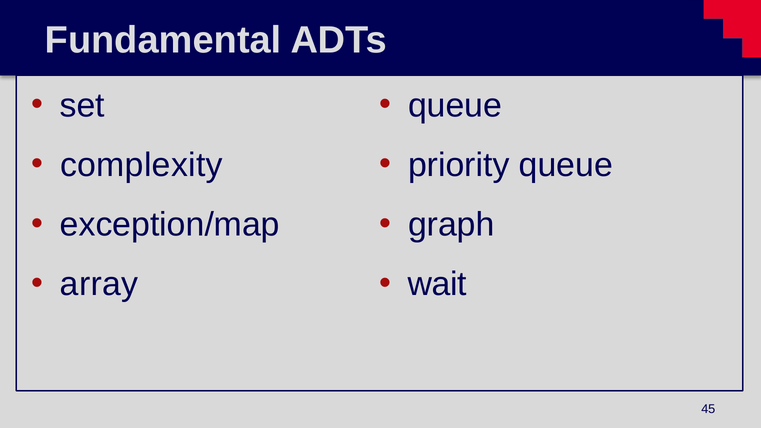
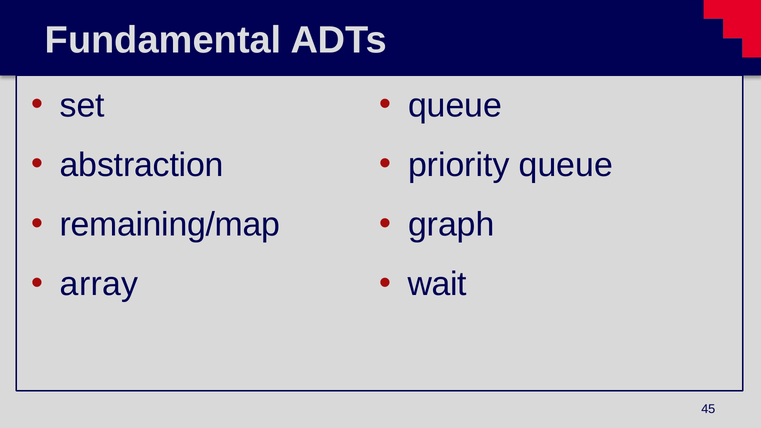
complexity: complexity -> abstraction
exception/map: exception/map -> remaining/map
